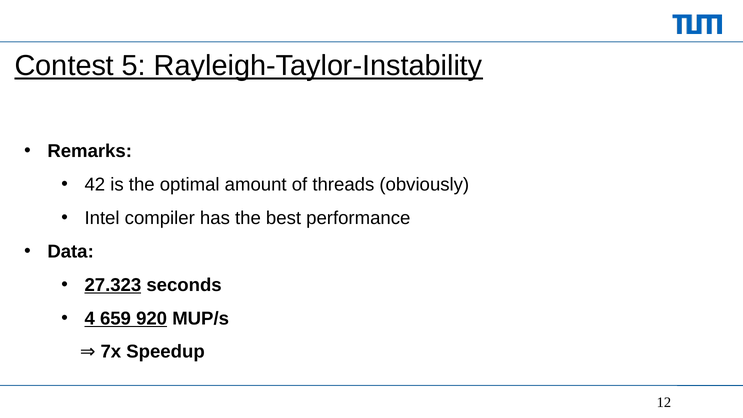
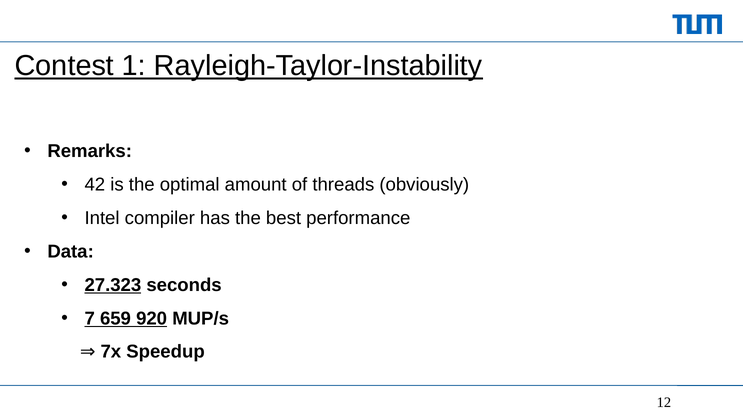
5: 5 -> 1
4: 4 -> 7
